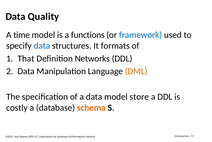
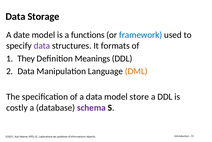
Quality: Quality -> Storage
time: time -> date
data at (42, 46) colour: blue -> purple
That: That -> They
Networks: Networks -> Meanings
schema colour: orange -> purple
